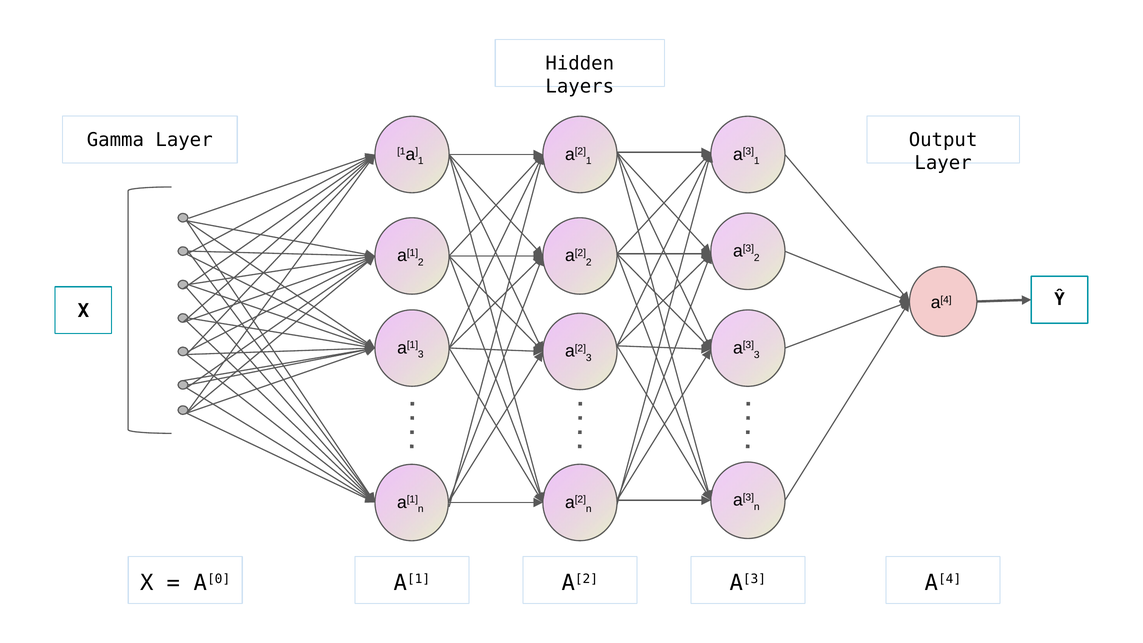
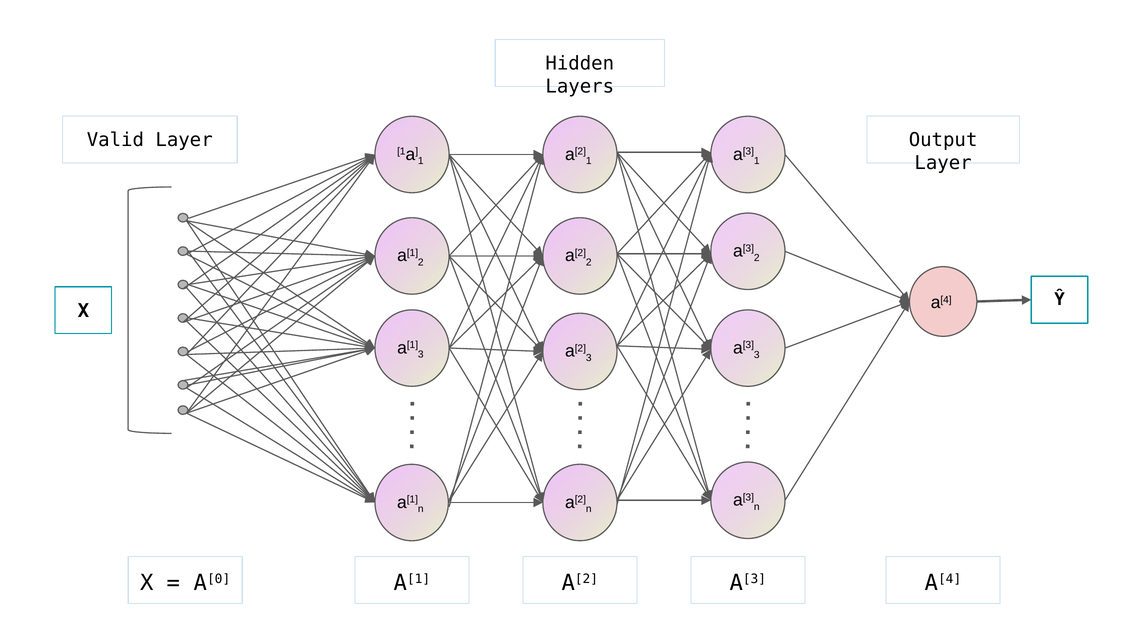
Gamma: Gamma -> Valid
